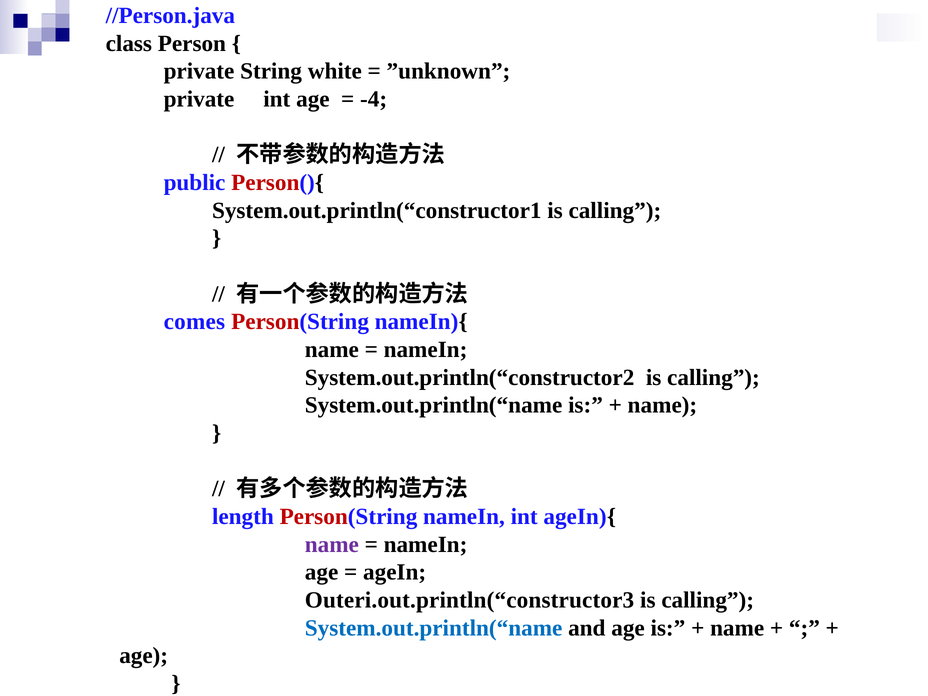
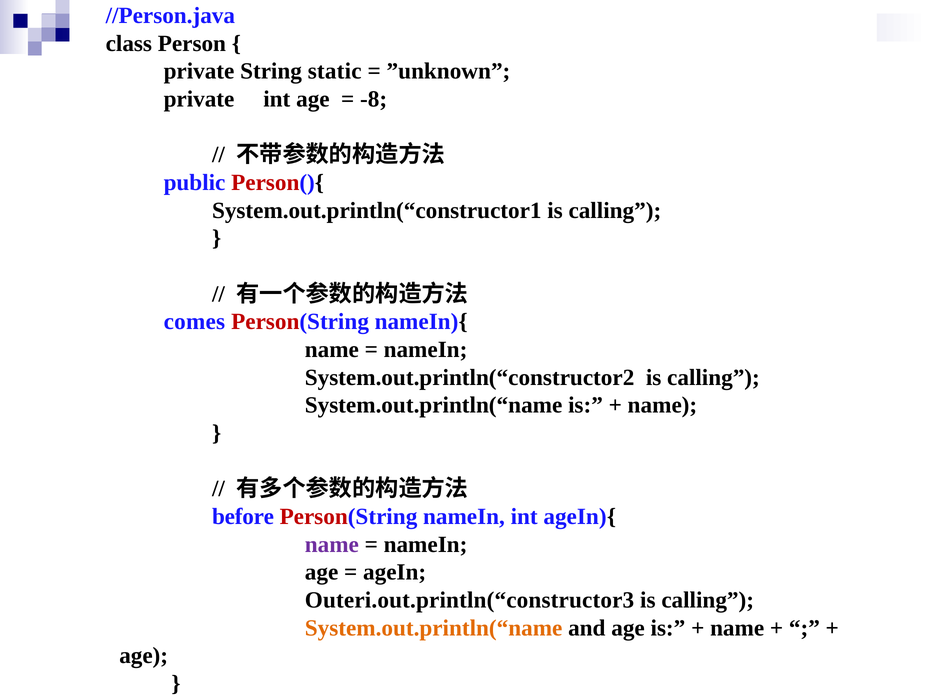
white: white -> static
-4: -4 -> -8
length: length -> before
System.out.println(“name at (434, 628) colour: blue -> orange
